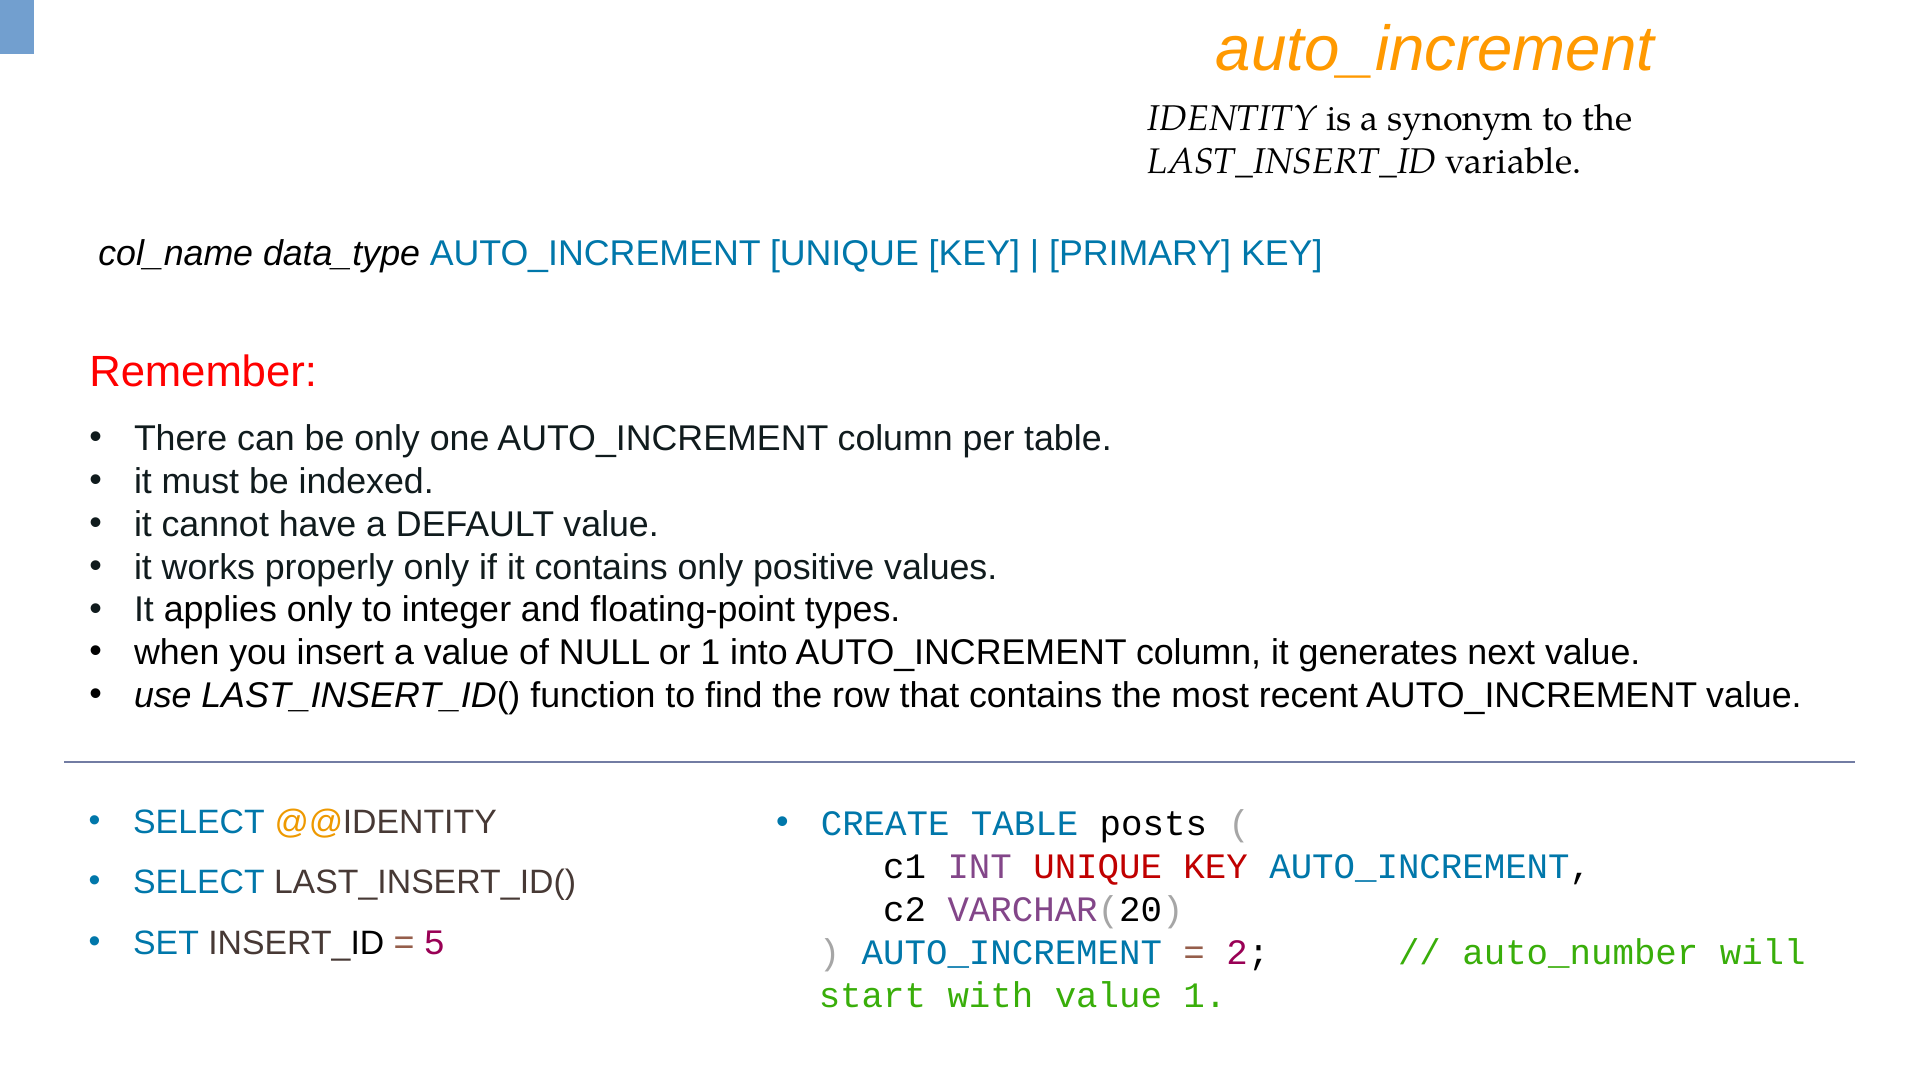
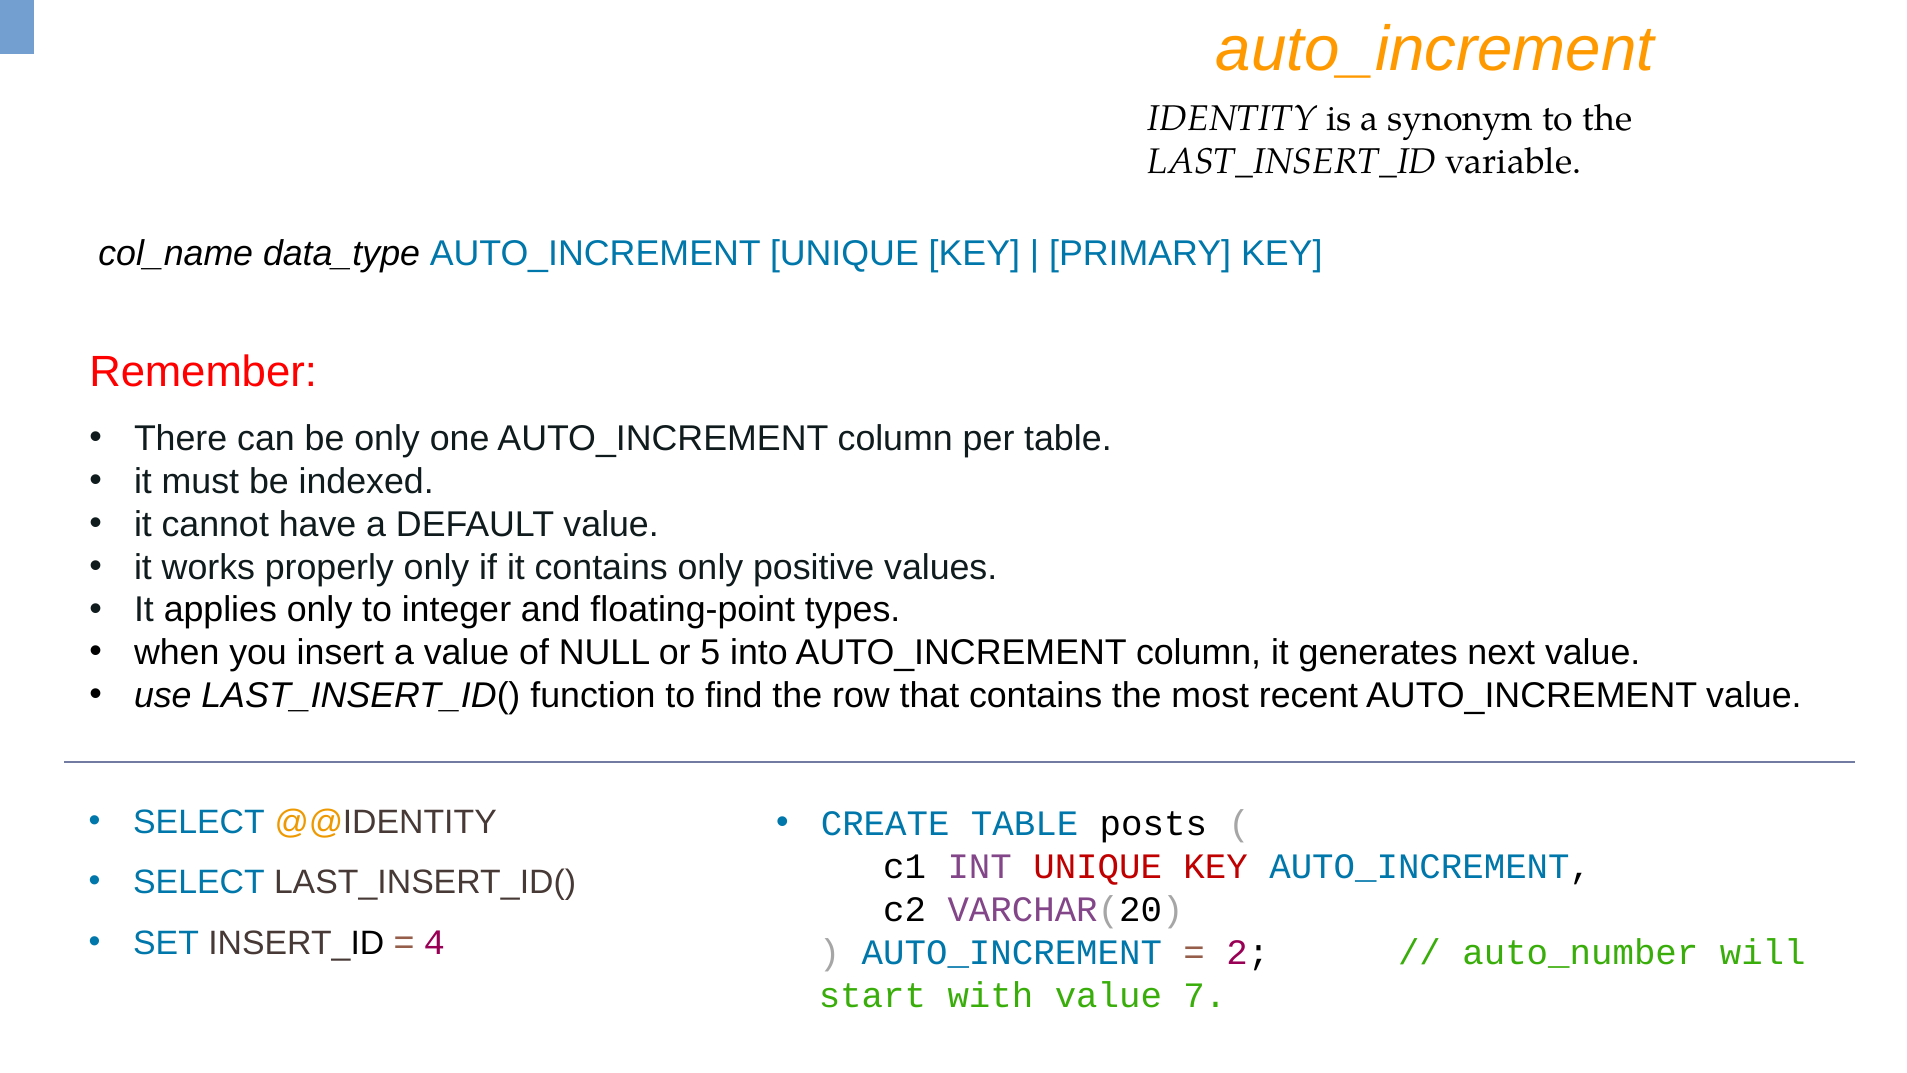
or 1: 1 -> 5
5: 5 -> 4
value 1: 1 -> 7
